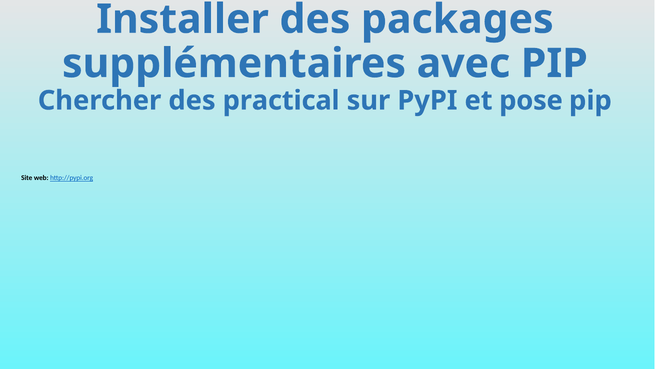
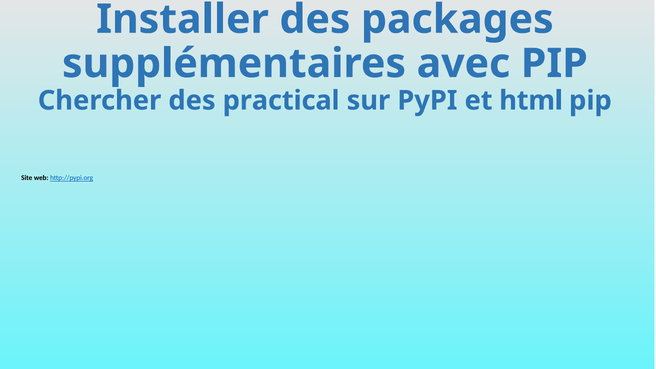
pose: pose -> html
